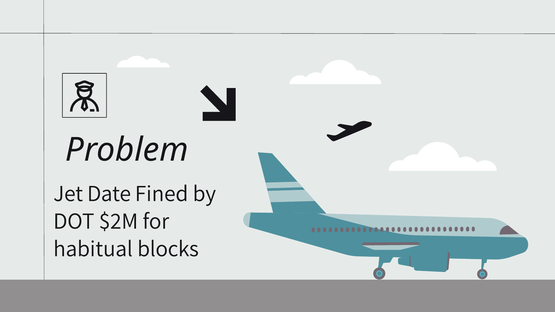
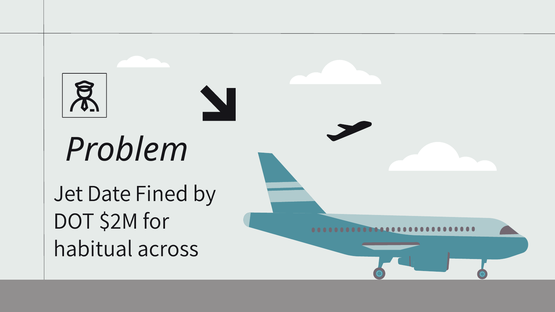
blocks: blocks -> across
